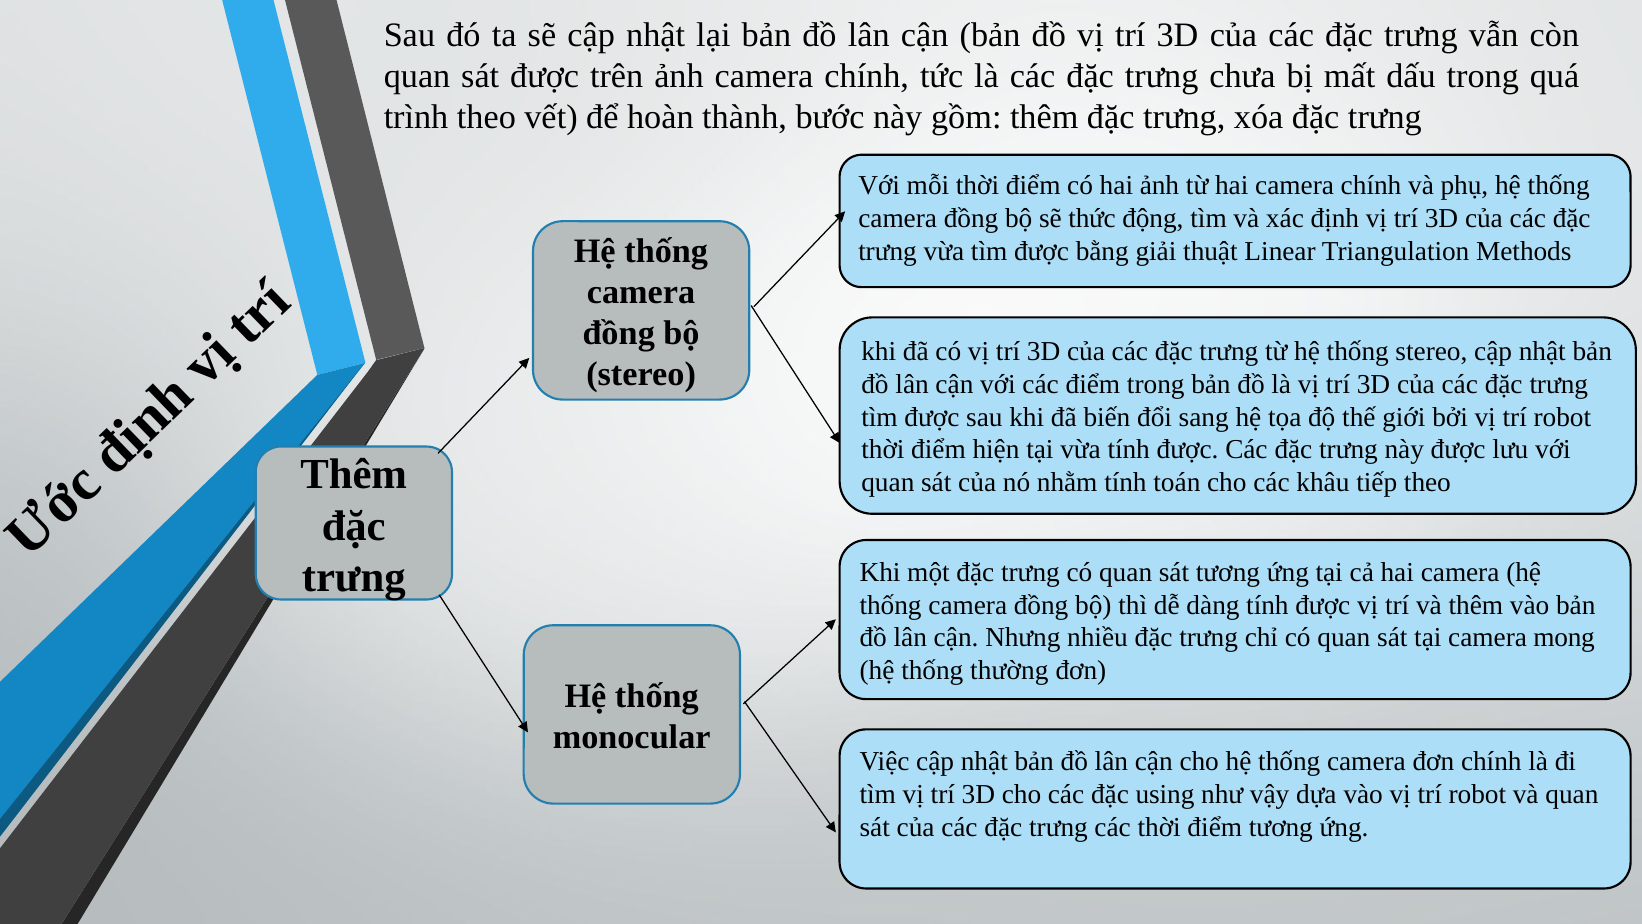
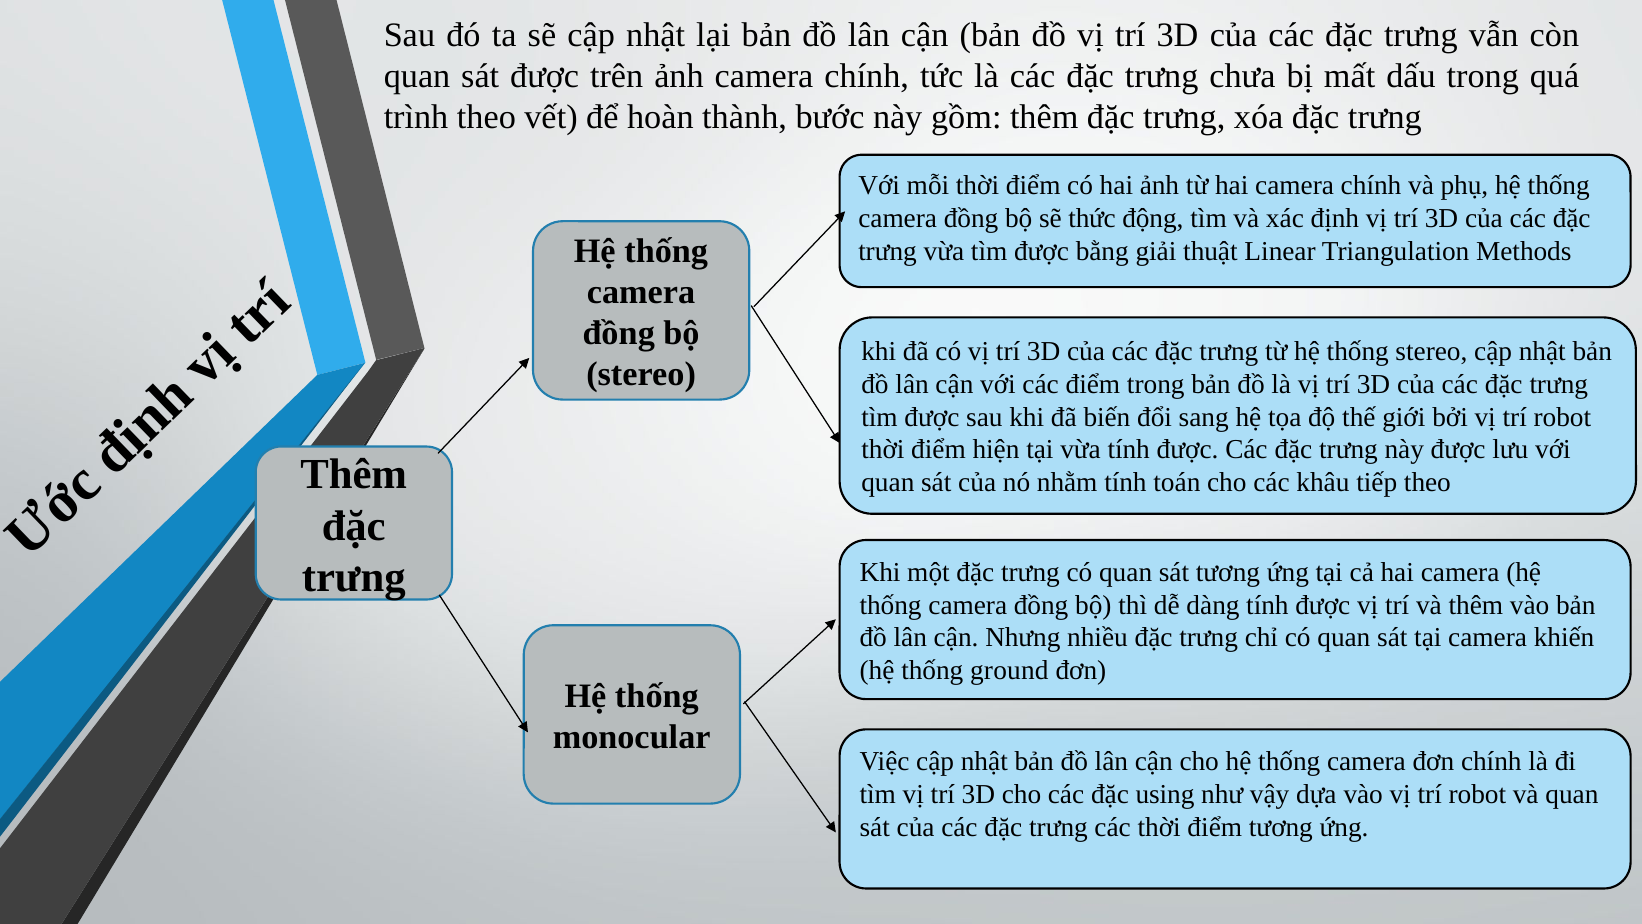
mong: mong -> khiến
thường: thường -> ground
